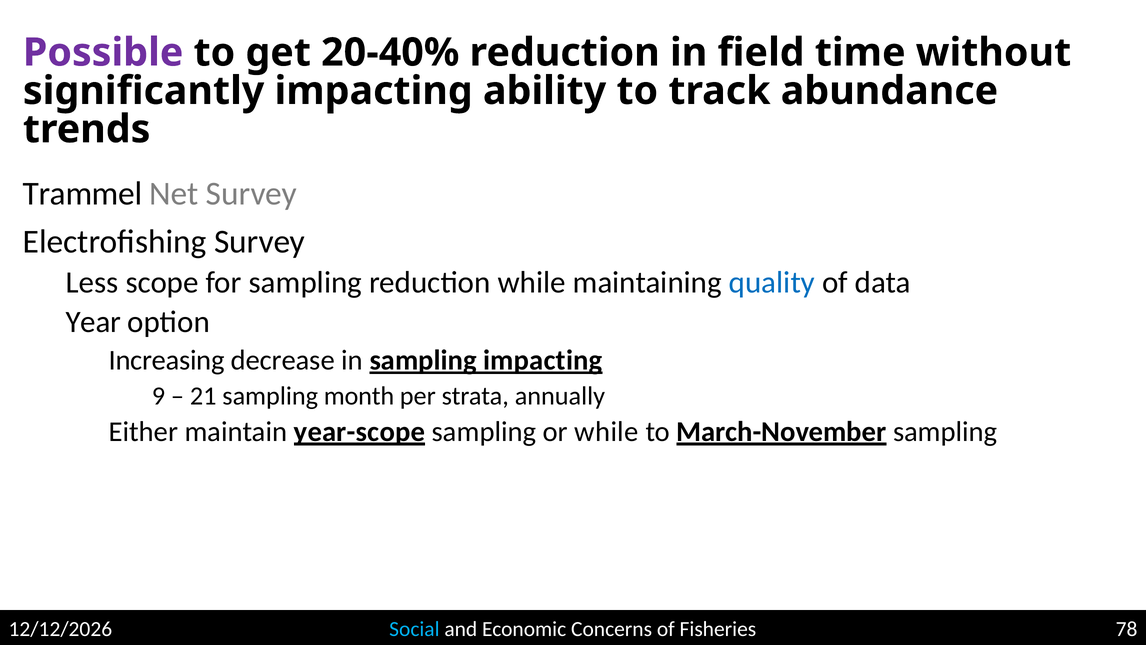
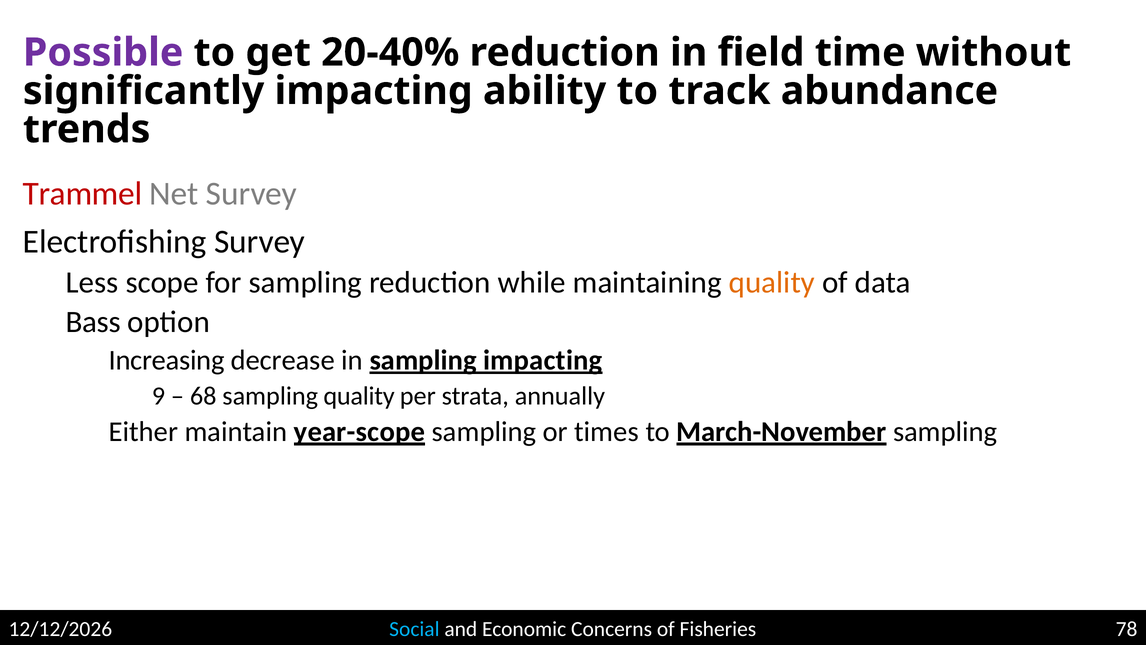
Trammel colour: black -> red
quality at (772, 283) colour: blue -> orange
Year: Year -> Bass
21: 21 -> 68
sampling month: month -> quality
or while: while -> times
